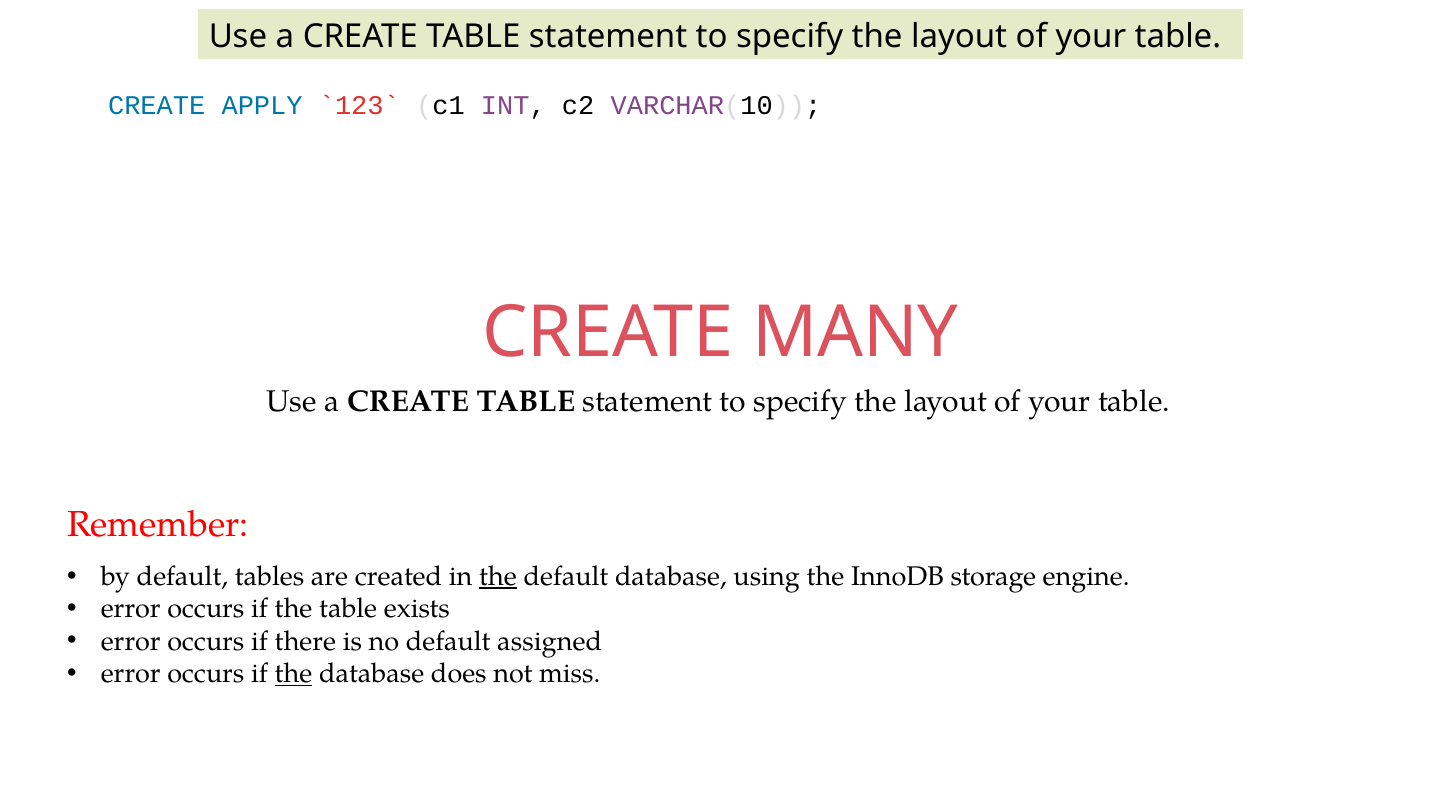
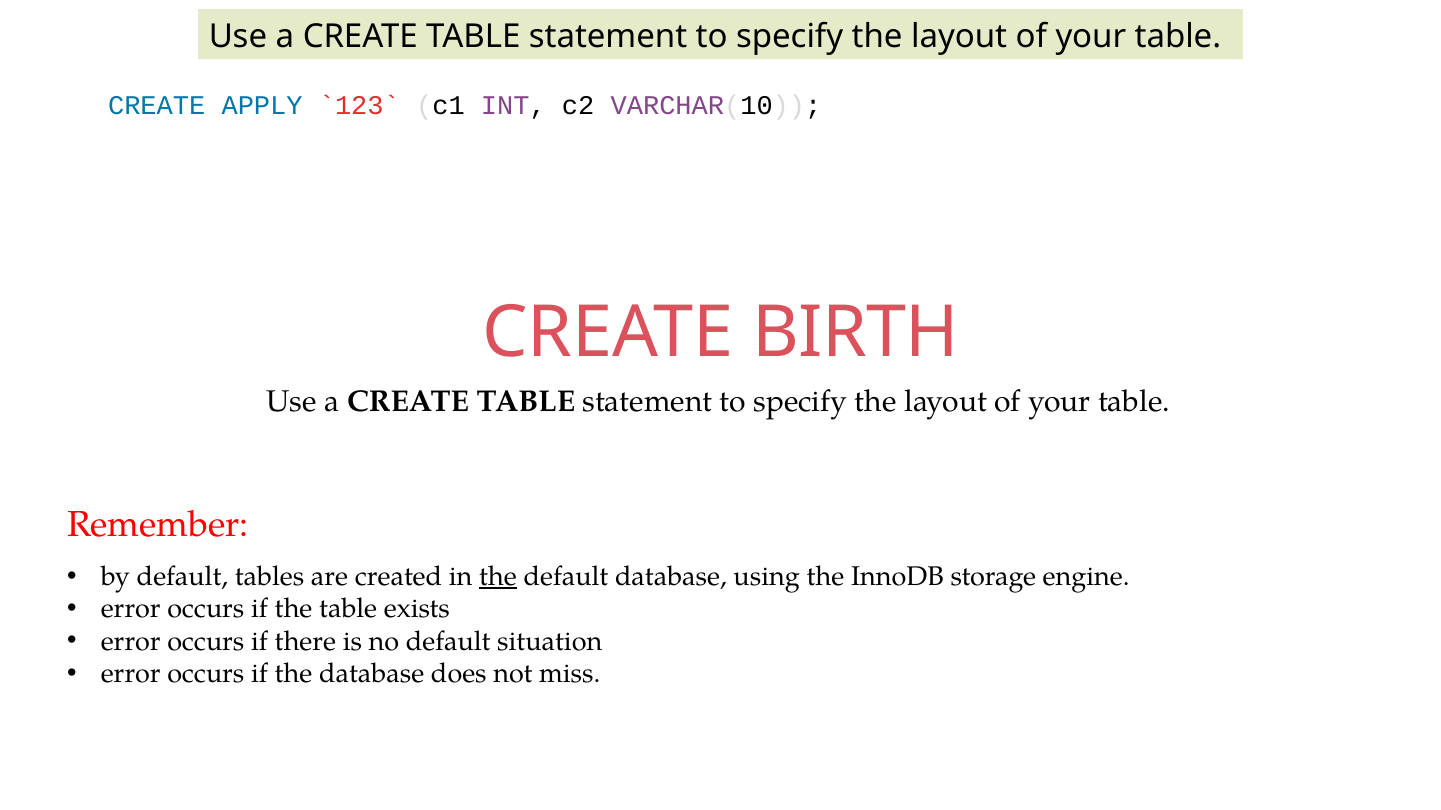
MANY: MANY -> BIRTH
assigned: assigned -> situation
the at (293, 674) underline: present -> none
